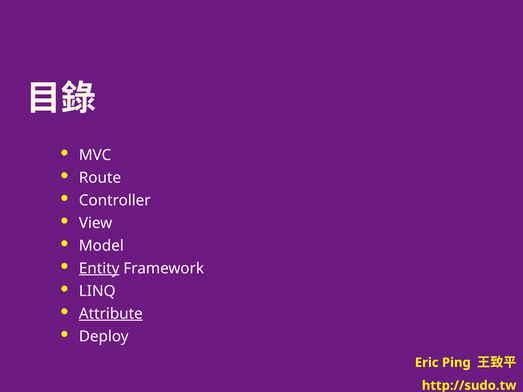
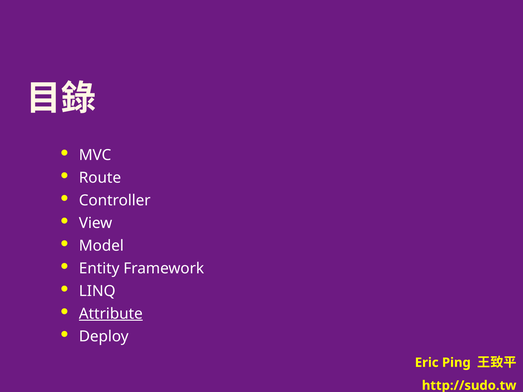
Entity underline: present -> none
